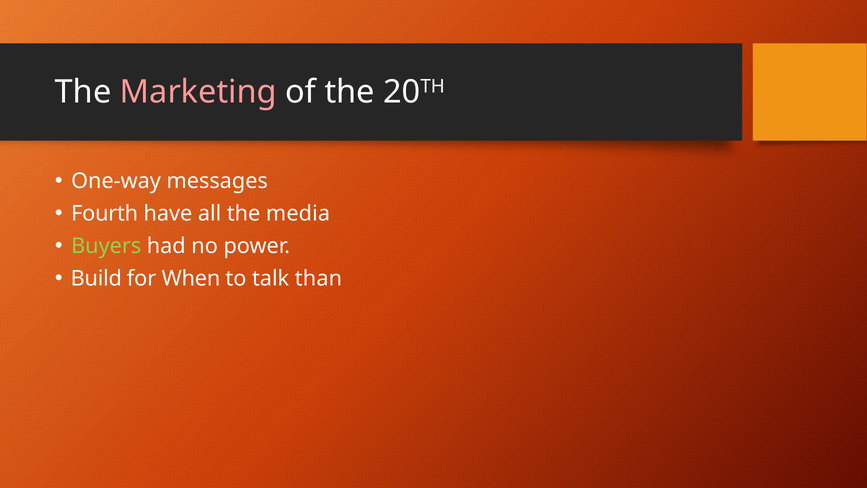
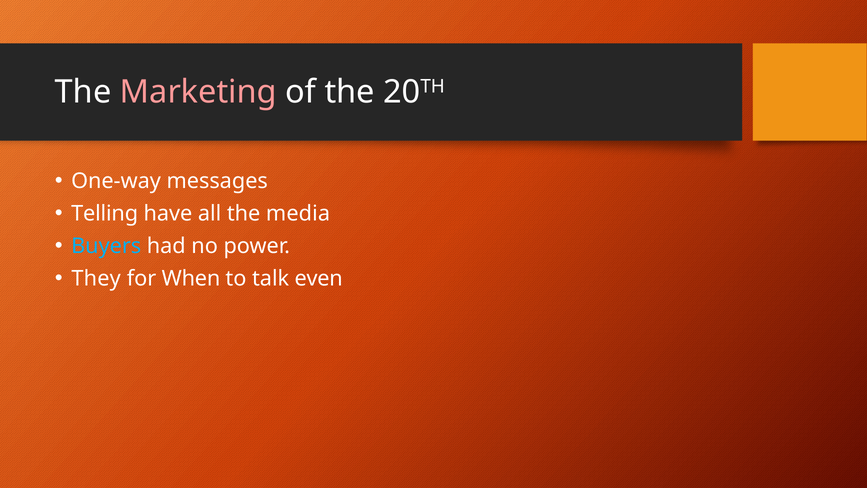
Fourth: Fourth -> Telling
Buyers colour: light green -> light blue
Build: Build -> They
than: than -> even
